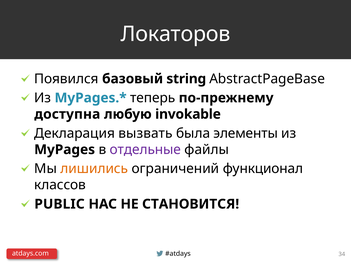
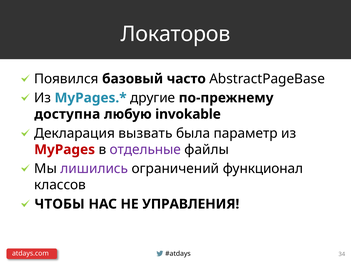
string: string -> часто
теперь: теперь -> другие
элементы: элементы -> параметр
MyPages colour: black -> red
лишились colour: orange -> purple
PUBLIC: PUBLIC -> ЧТОБЫ
СТАНОВИТСЯ: СТАНОВИТСЯ -> УПРАВЛЕНИЯ
